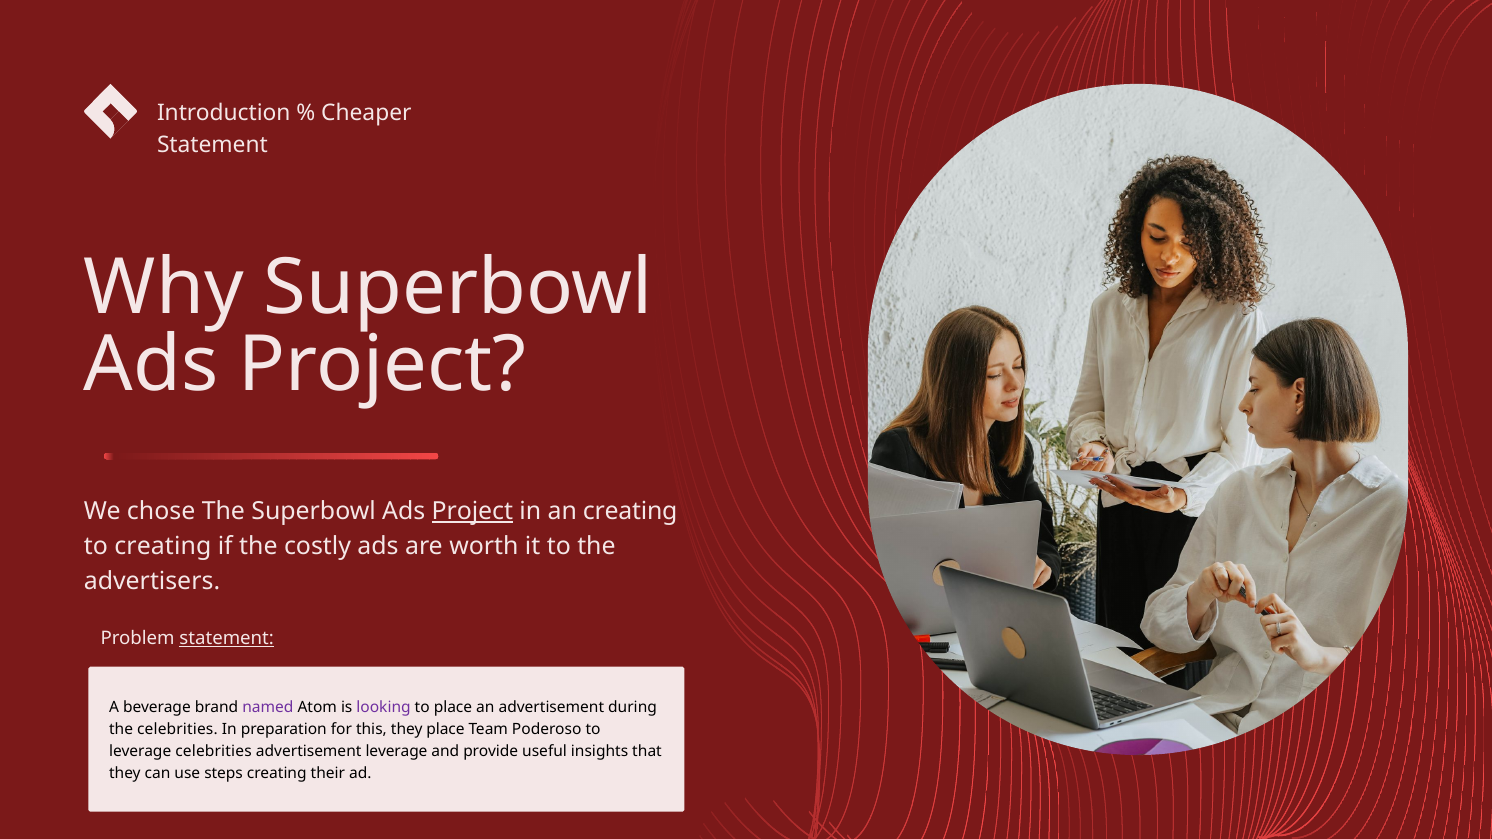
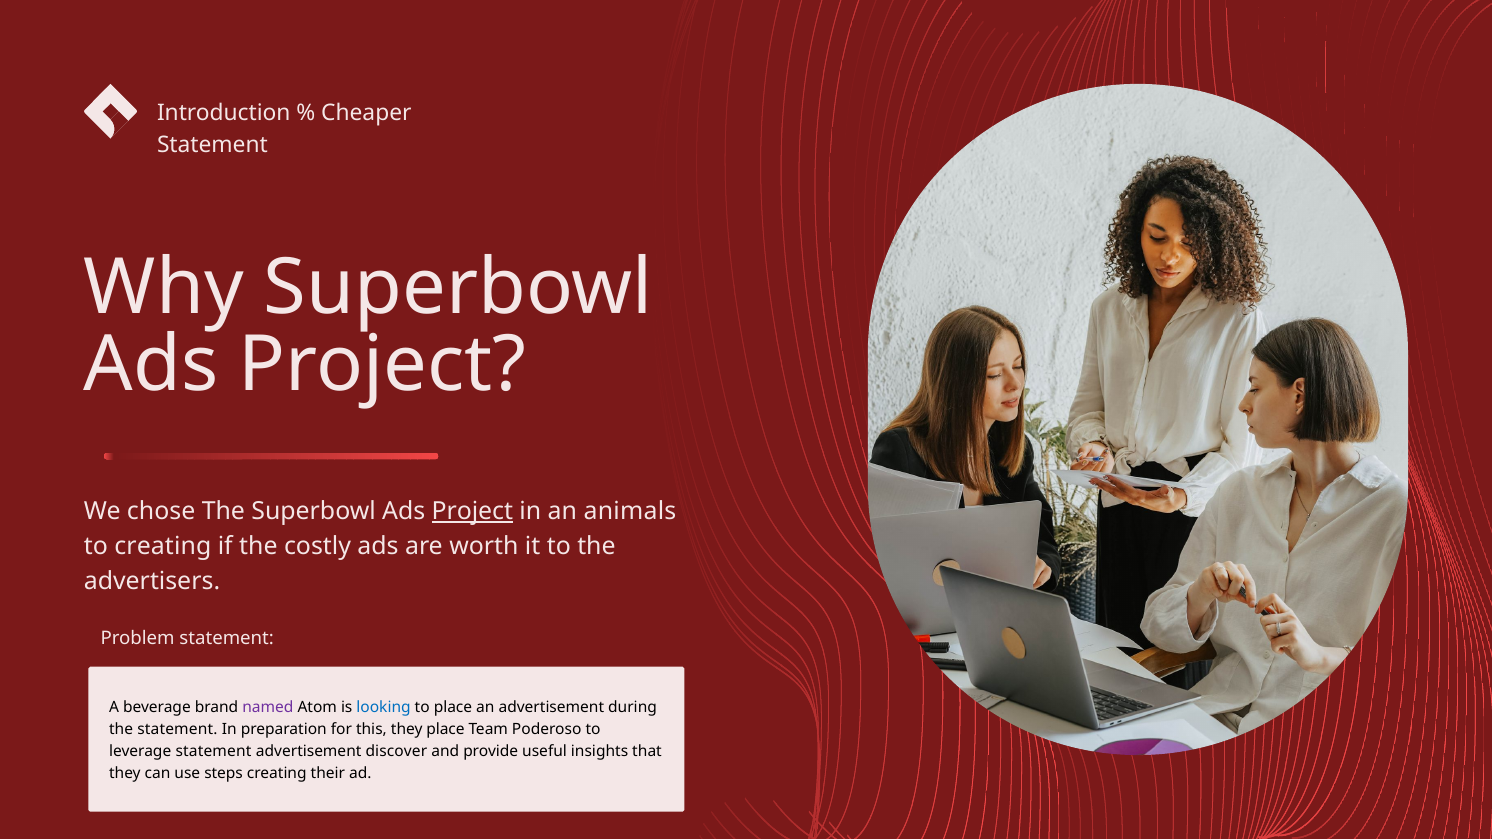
an creating: creating -> animals
statement at (227, 639) underline: present -> none
looking colour: purple -> blue
the celebrities: celebrities -> statement
leverage celebrities: celebrities -> statement
advertisement leverage: leverage -> discover
